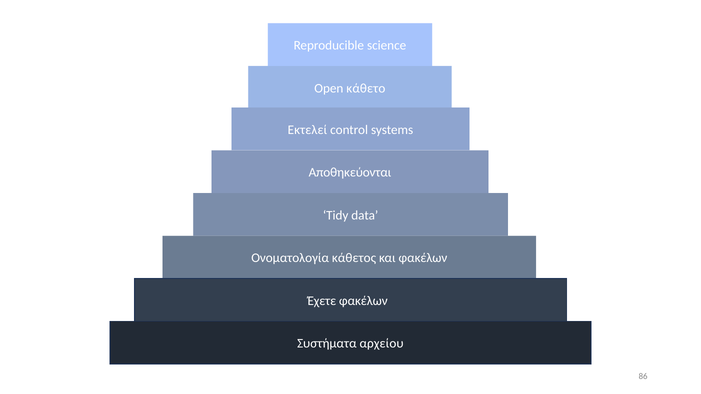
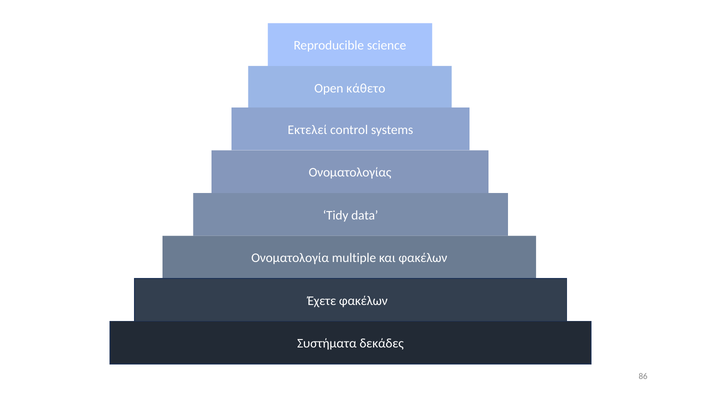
Αποθηκεύονται: Αποθηκεύονται -> Ονοματολογίας
κάθετος: κάθετος -> multiple
αρχείου: αρχείου -> δεκάδες
